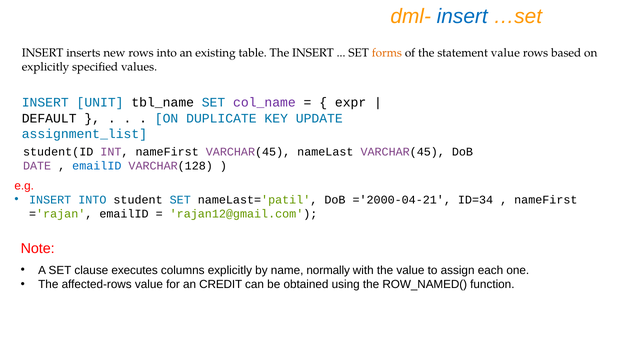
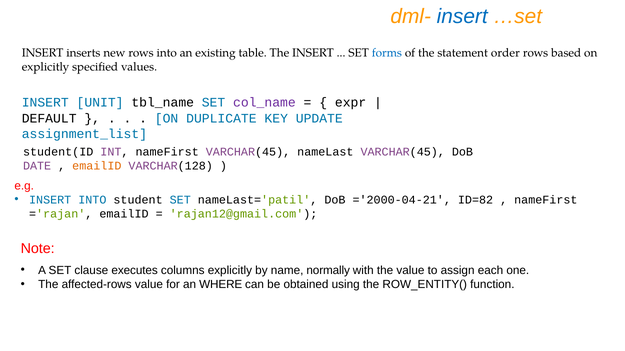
forms colour: orange -> blue
statement value: value -> order
emailID at (97, 166) colour: blue -> orange
ID=34: ID=34 -> ID=82
CREDIT: CREDIT -> WHERE
ROW_NAMED(: ROW_NAMED( -> ROW_ENTITY(
